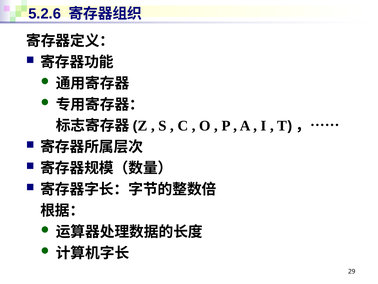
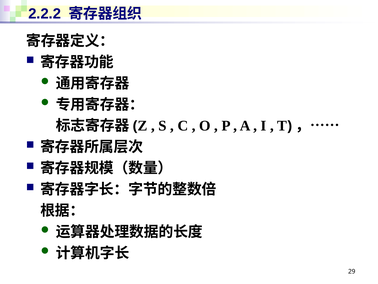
5.2.6: 5.2.6 -> 2.2.2
